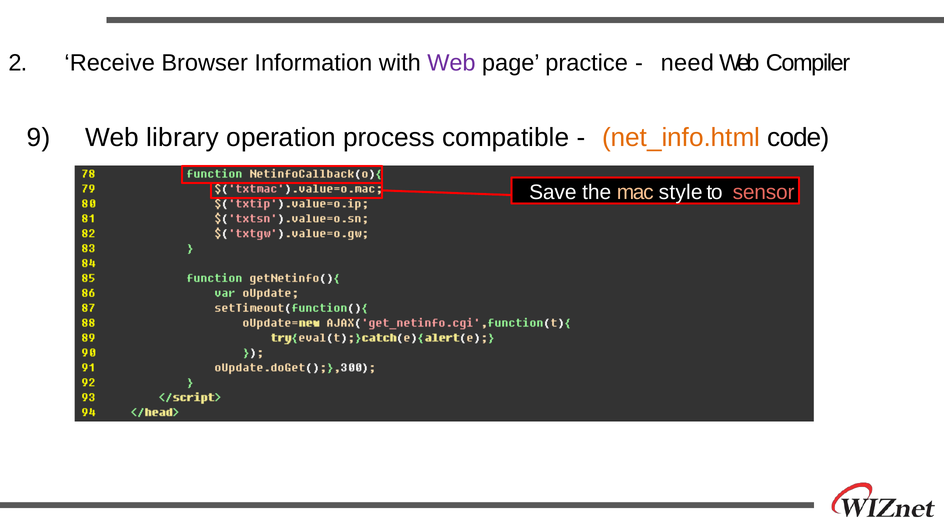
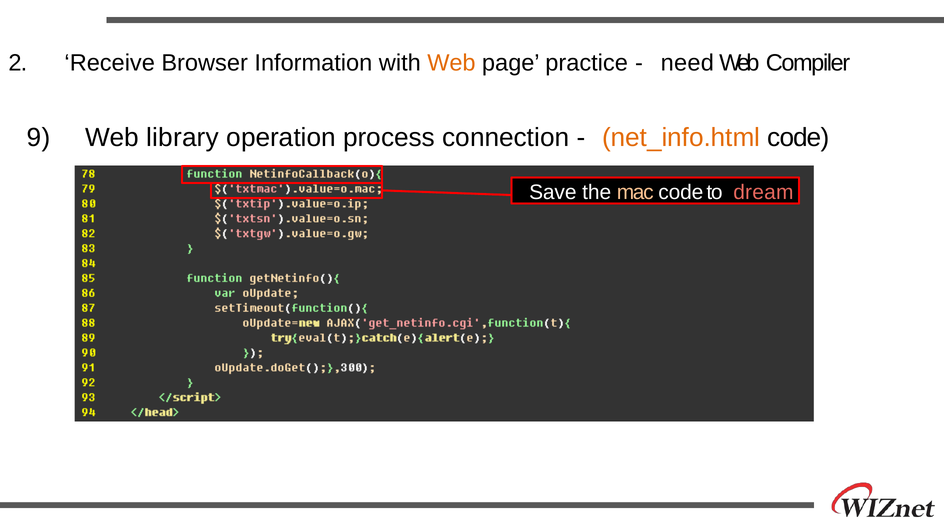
Web at (451, 63) colour: purple -> orange
compatible: compatible -> connection
mac style: style -> code
sensor: sensor -> dream
